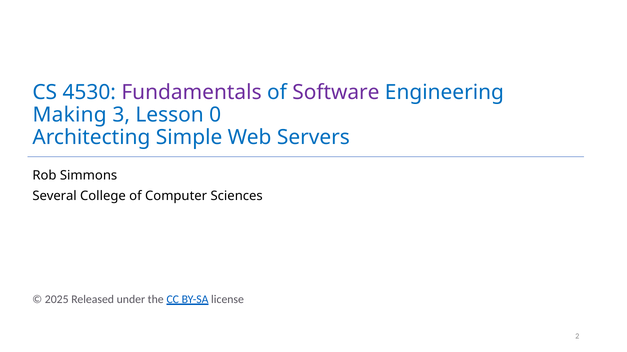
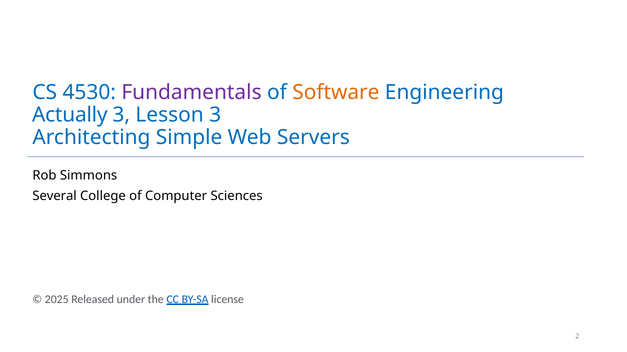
Software colour: purple -> orange
Making: Making -> Actually
Lesson 0: 0 -> 3
